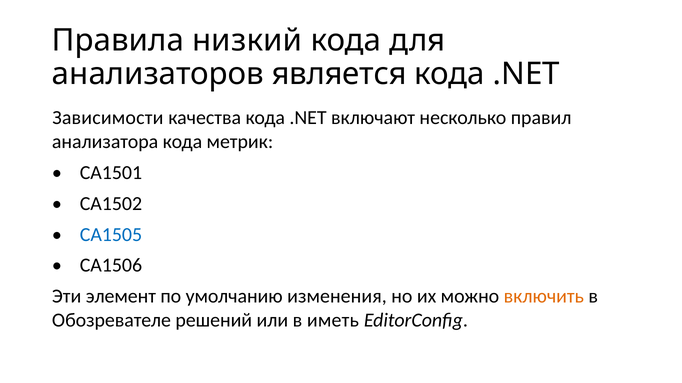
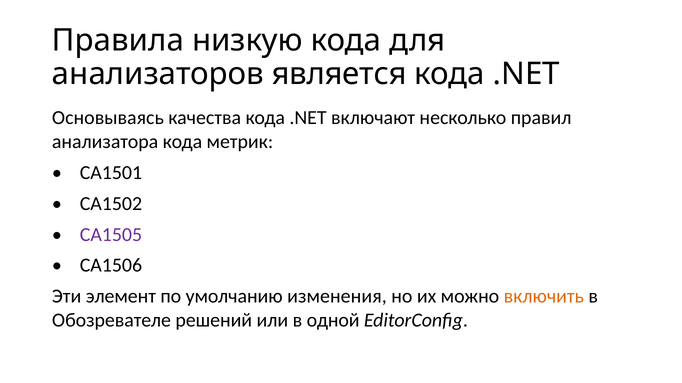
низкий: низкий -> низкую
Зависимости: Зависимости -> Основываясь
CA1505 colour: blue -> purple
иметь: иметь -> одной
